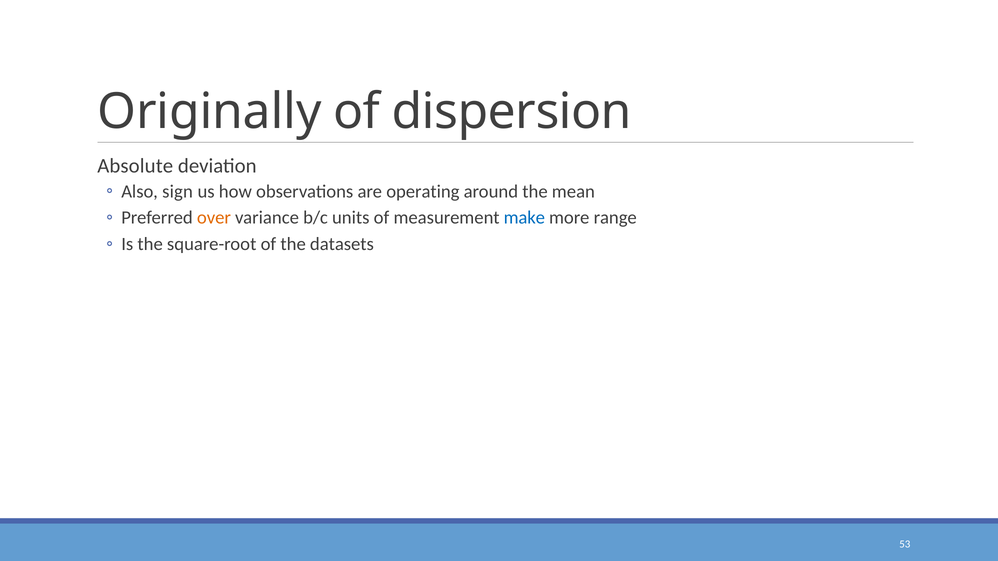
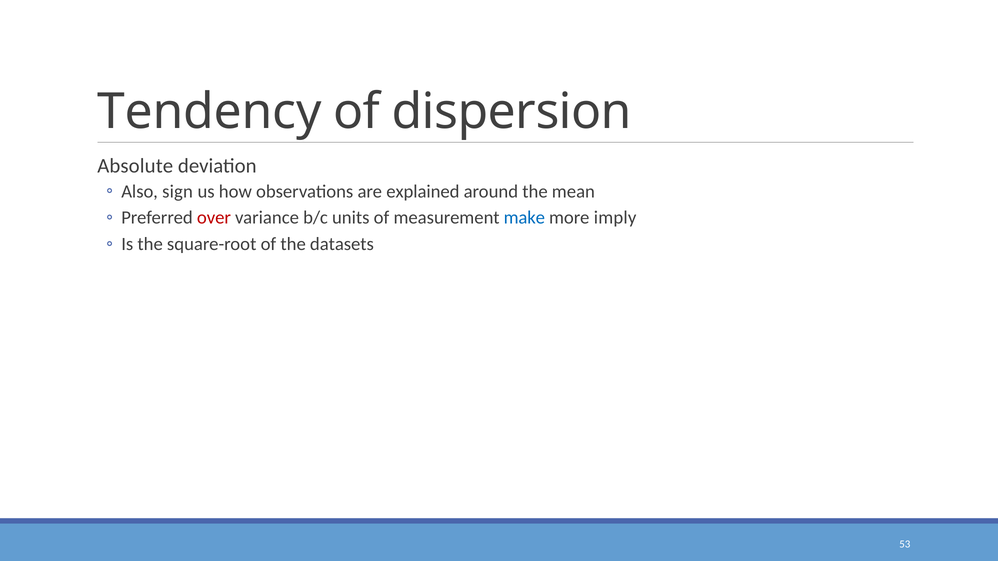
Originally: Originally -> Tendency
operating: operating -> explained
over colour: orange -> red
range: range -> imply
